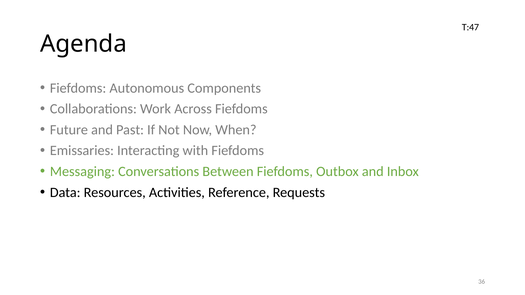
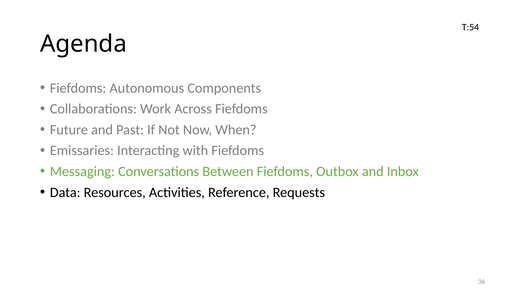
T:47: T:47 -> T:54
